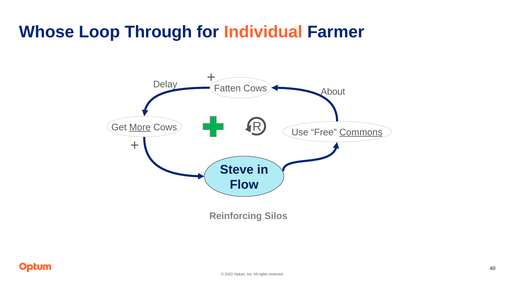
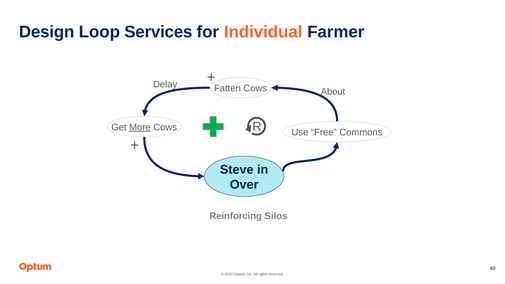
Whose: Whose -> Design
Through: Through -> Services
Commons underline: present -> none
Flow: Flow -> Over
